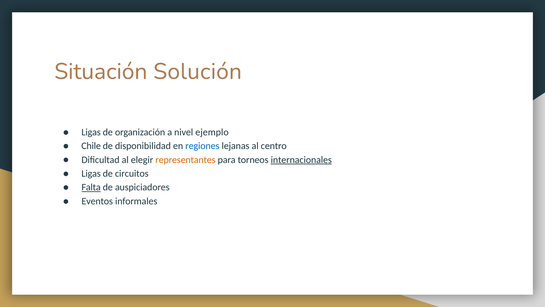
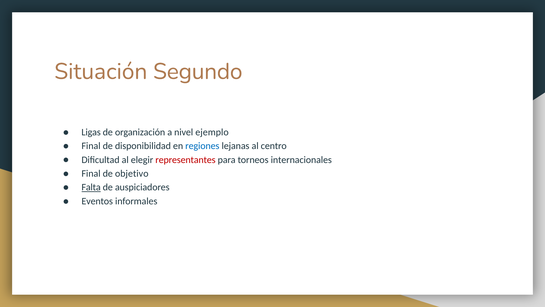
Solución: Solución -> Segundo
Chile at (91, 146): Chile -> Final
representantes colour: orange -> red
internacionales underline: present -> none
Ligas at (91, 173): Ligas -> Final
circuitos: circuitos -> objetivo
